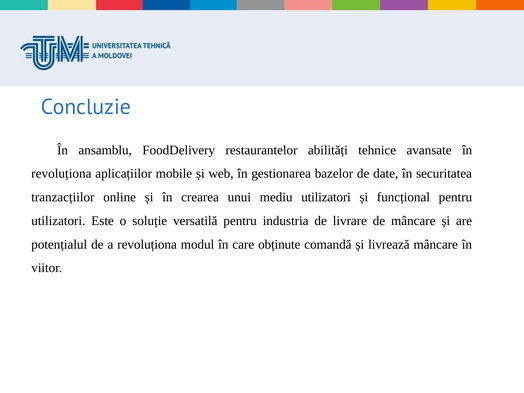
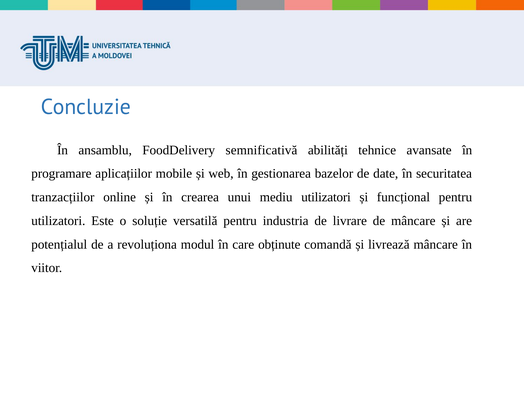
restaurantelor: restaurantelor -> semnificativă
revoluționa at (61, 174): revoluționa -> programare
